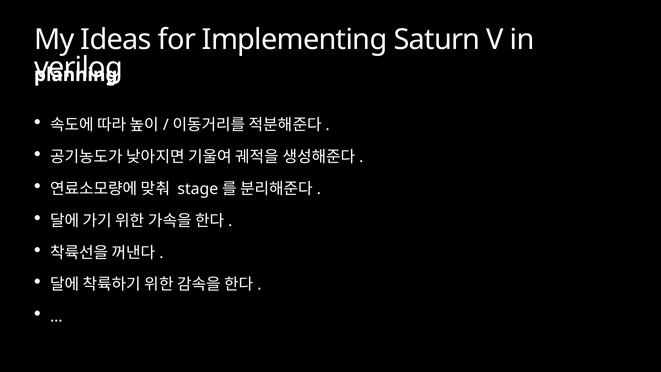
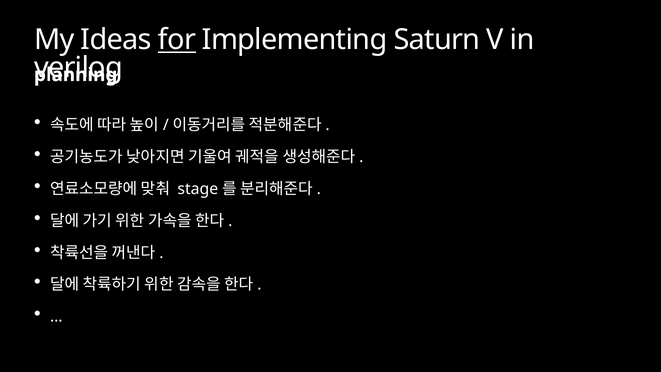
for underline: none -> present
